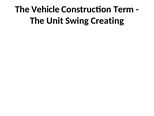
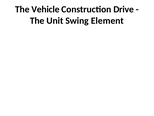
Term: Term -> Drive
Creating: Creating -> Element
